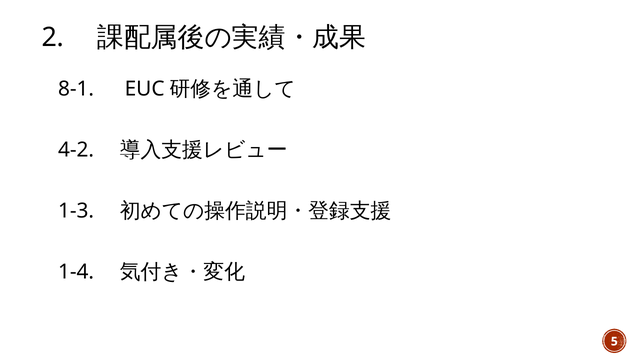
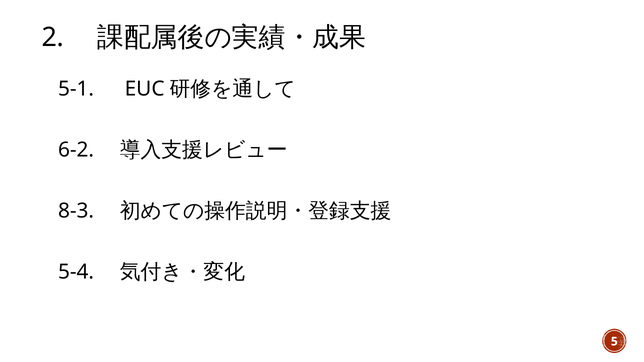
8-1: 8-1 -> 5-1
4-2: 4-2 -> 6-2
1-3: 1-3 -> 8-3
1-4: 1-4 -> 5-4
